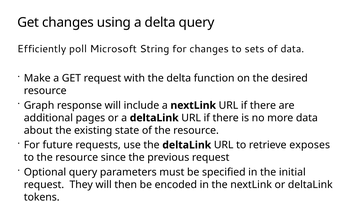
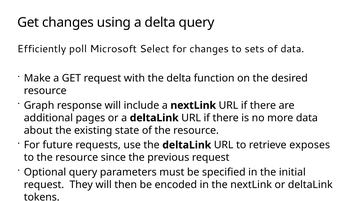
String: String -> Select
